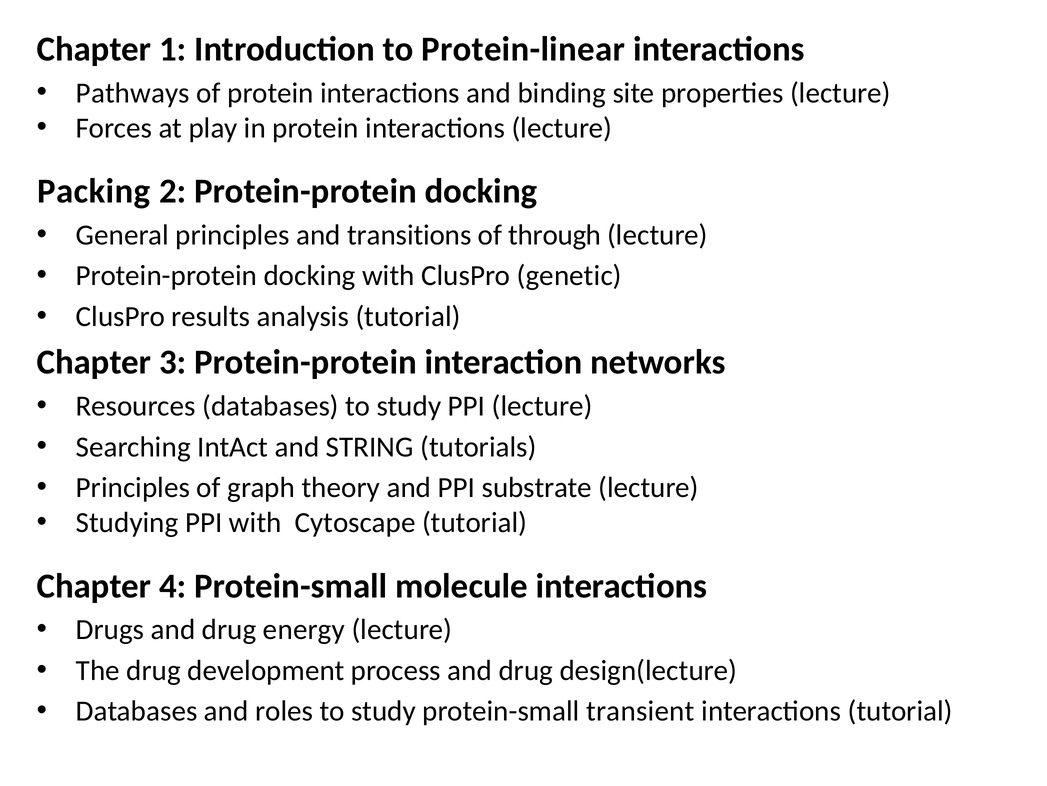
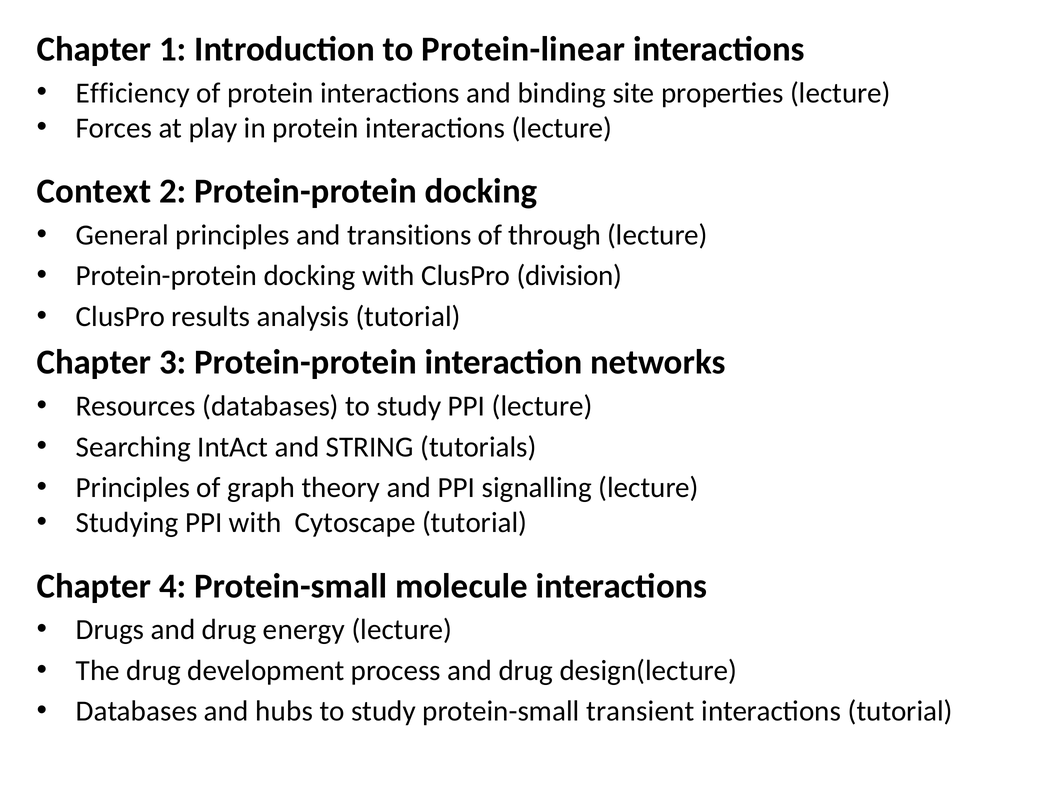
Pathways: Pathways -> Efficiency
Packing: Packing -> Context
genetic: genetic -> division
substrate: substrate -> signalling
roles: roles -> hubs
